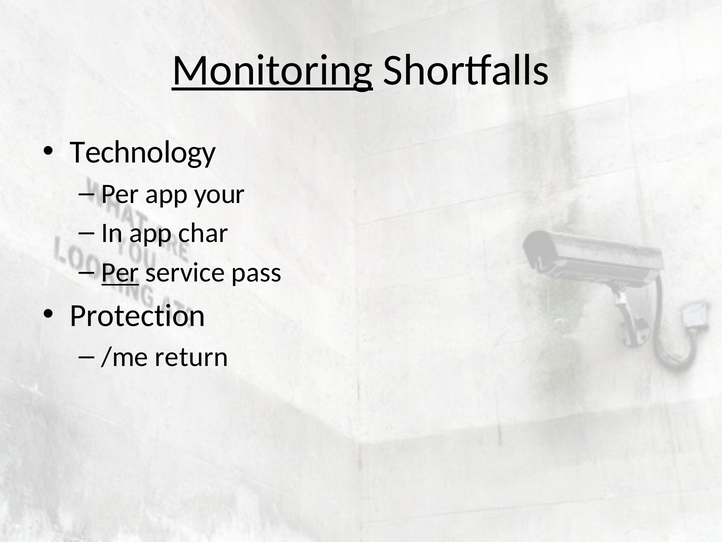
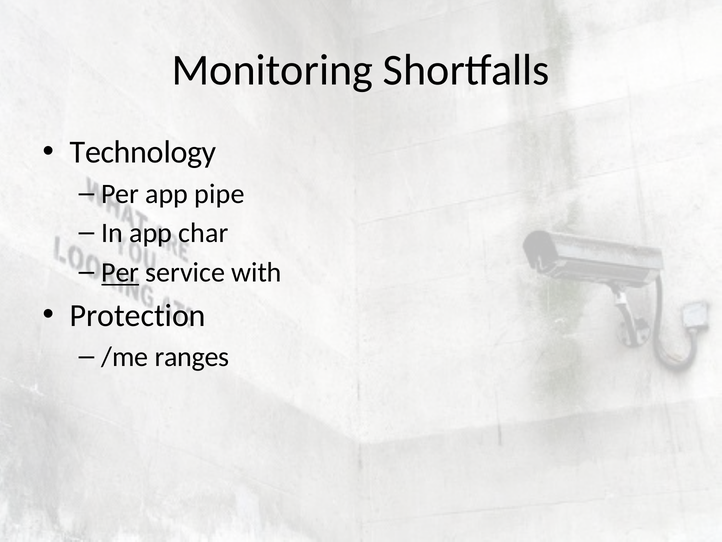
Monitoring underline: present -> none
your: your -> pipe
pass: pass -> with
return: return -> ranges
